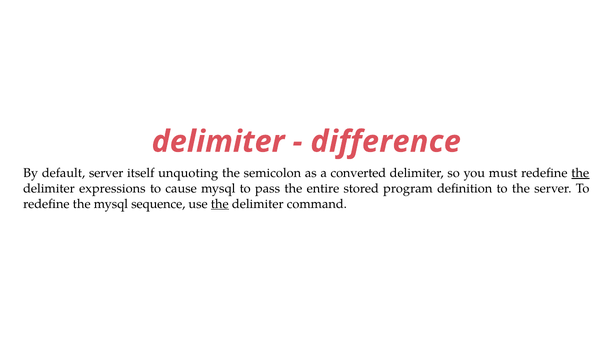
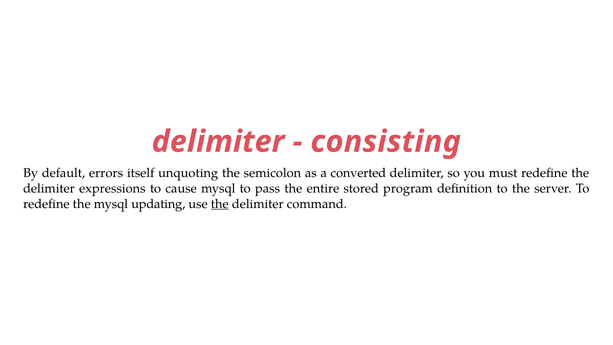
difference: difference -> consisting
default server: server -> errors
the at (580, 173) underline: present -> none
sequence: sequence -> updating
